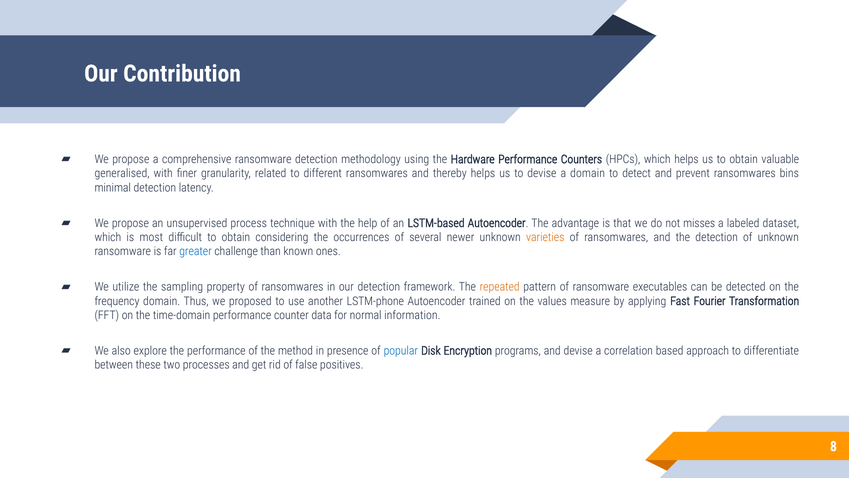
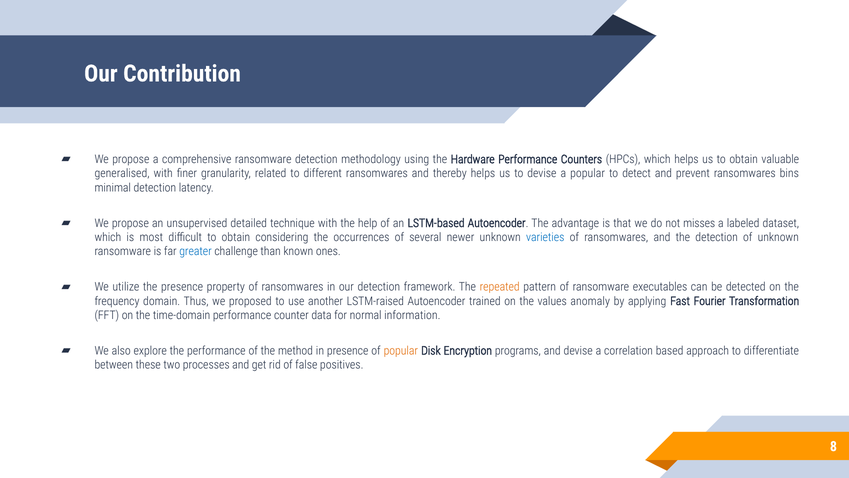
a domain: domain -> popular
process: process -> detailed
varieties colour: orange -> blue
the sampling: sampling -> presence
LSTM-phone: LSTM-phone -> LSTM-raised
measure: measure -> anomaly
popular at (401, 350) colour: blue -> orange
